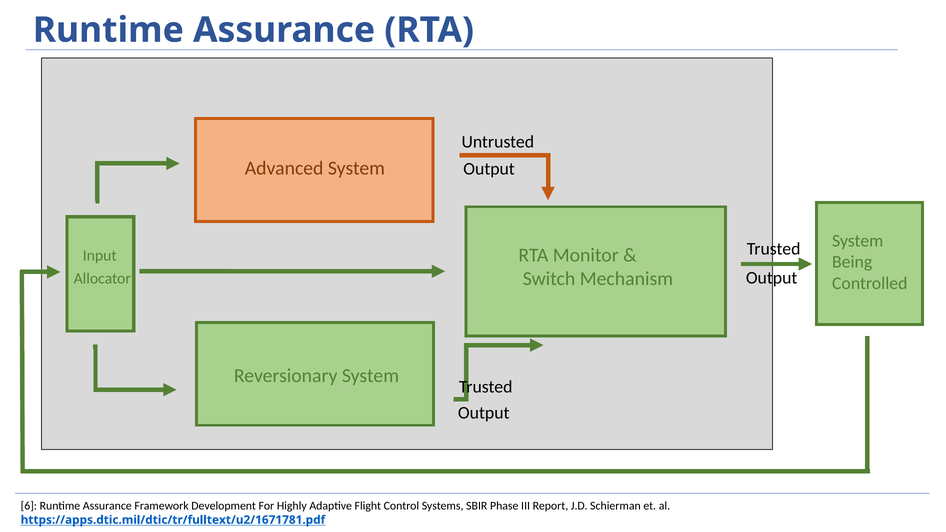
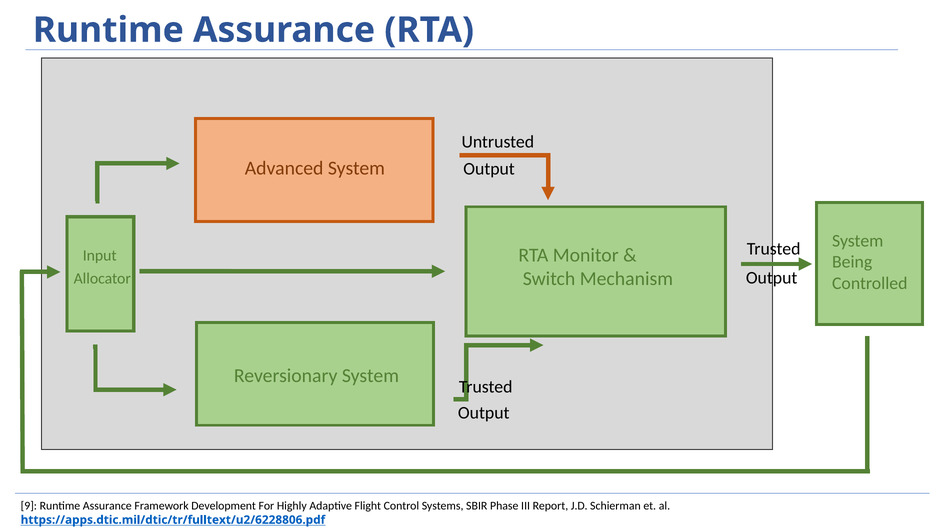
6: 6 -> 9
https://apps.dtic.mil/dtic/tr/fulltext/u2/1671781.pdf: https://apps.dtic.mil/dtic/tr/fulltext/u2/1671781.pdf -> https://apps.dtic.mil/dtic/tr/fulltext/u2/6228806.pdf
